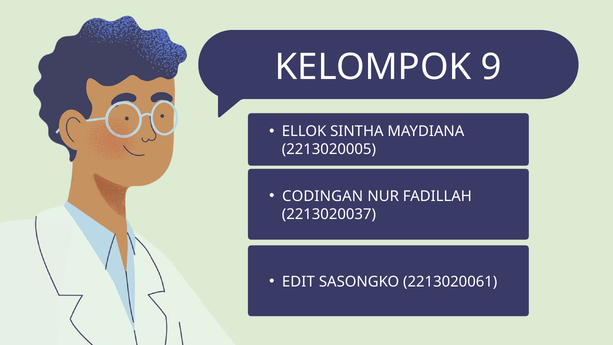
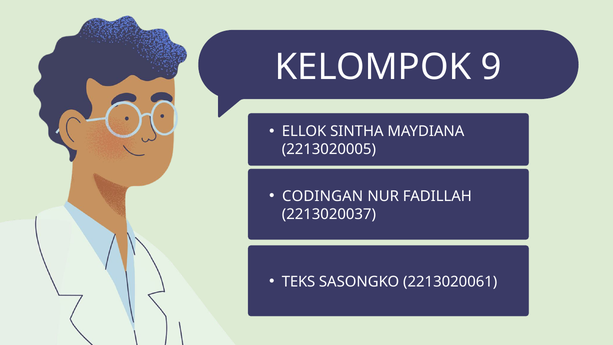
EDIT: EDIT -> TEKS
